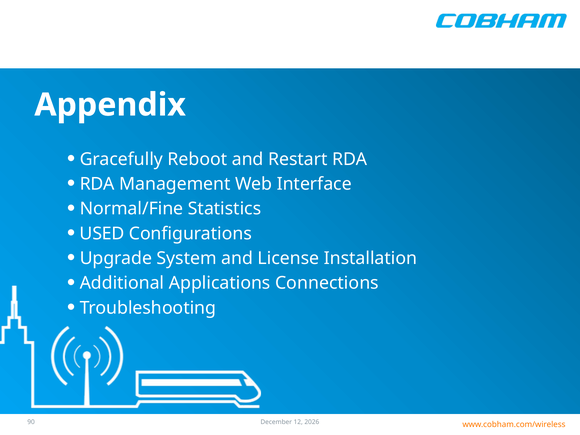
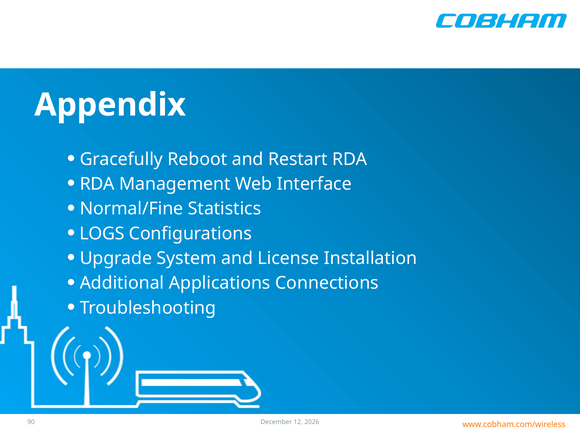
USED: USED -> LOGS
